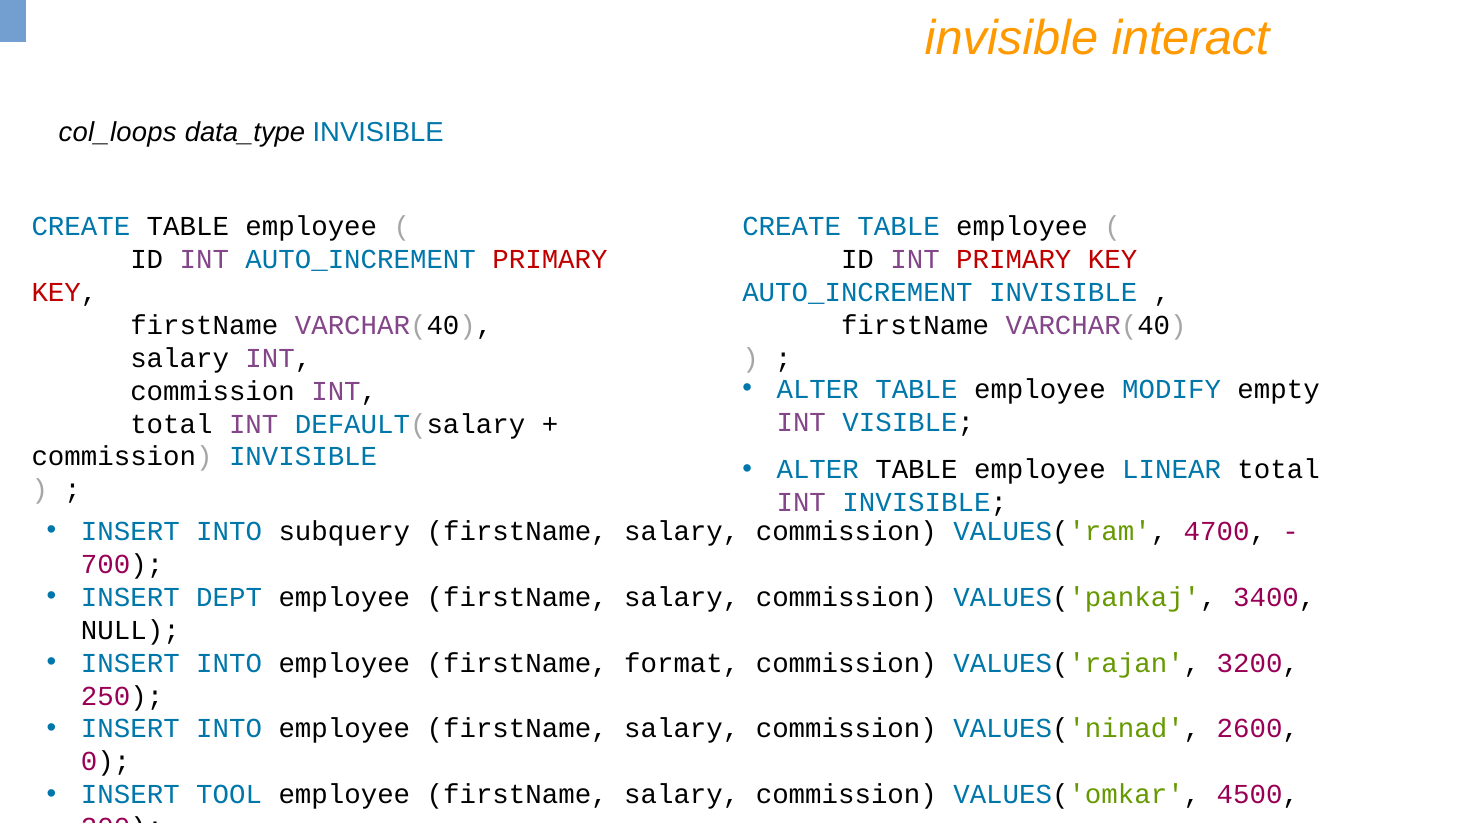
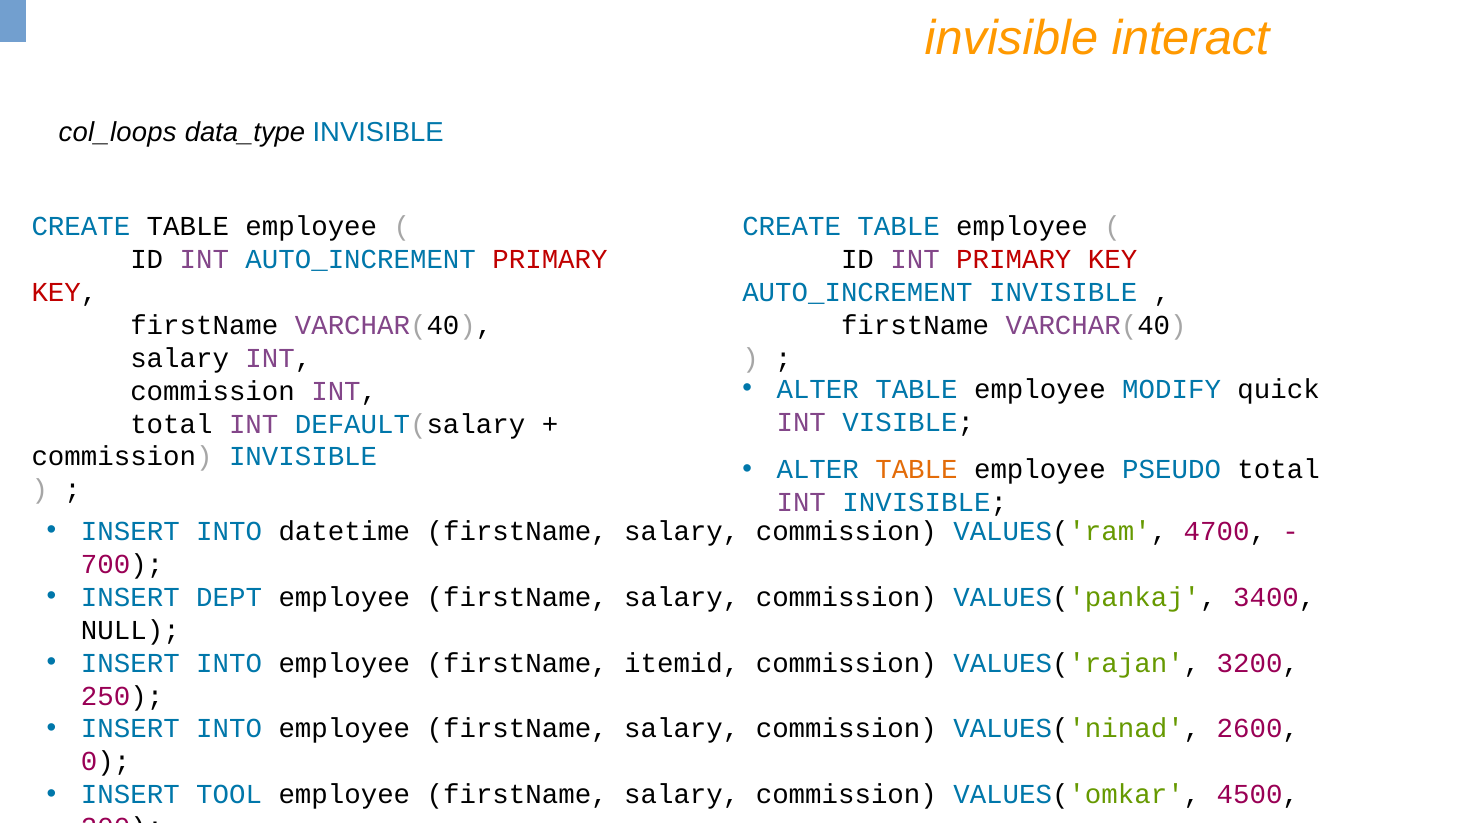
empty: empty -> quick
TABLE at (916, 469) colour: black -> orange
LINEAR: LINEAR -> PSEUDO
subquery: subquery -> datetime
format: format -> itemid
